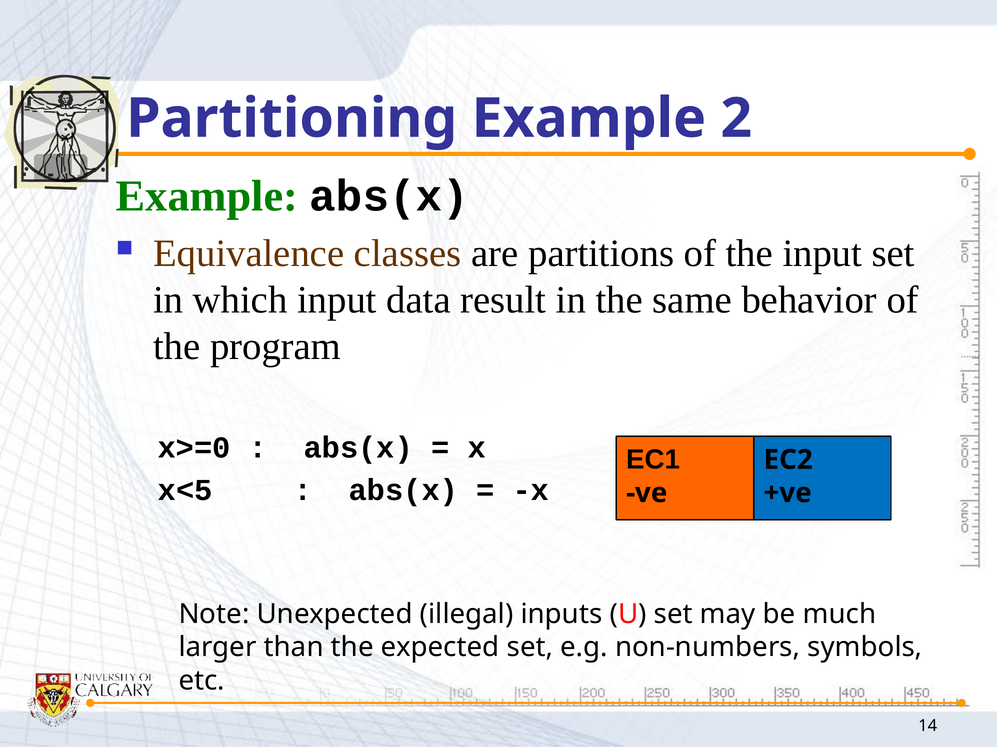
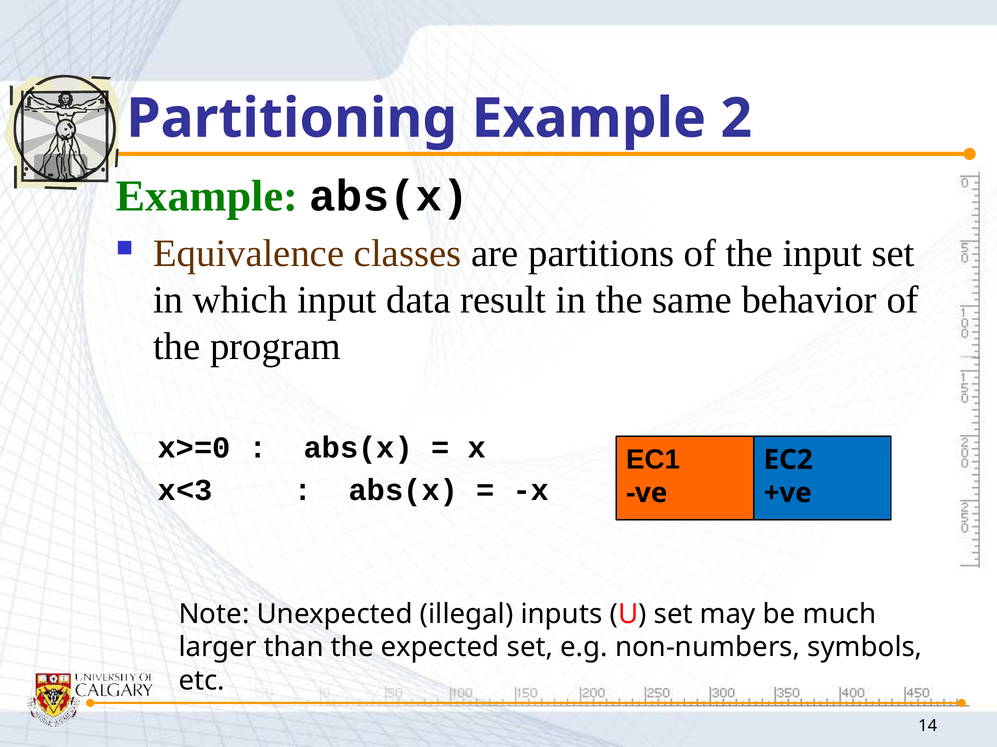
x<5: x<5 -> x<3
